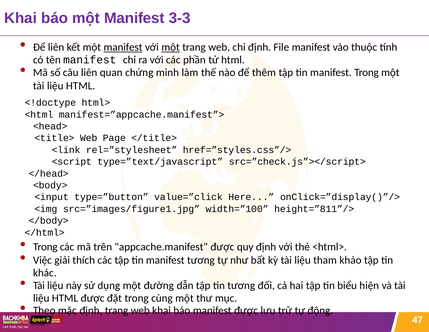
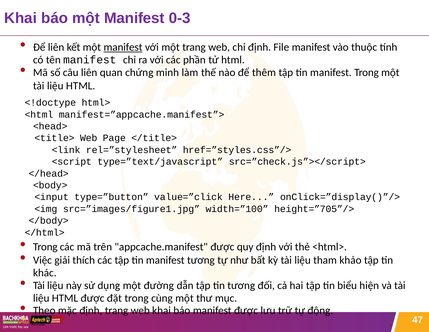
3-3: 3-3 -> 0-3
một at (171, 47) underline: present -> none
height=”811”/>: height=”811”/> -> height=”705”/>
